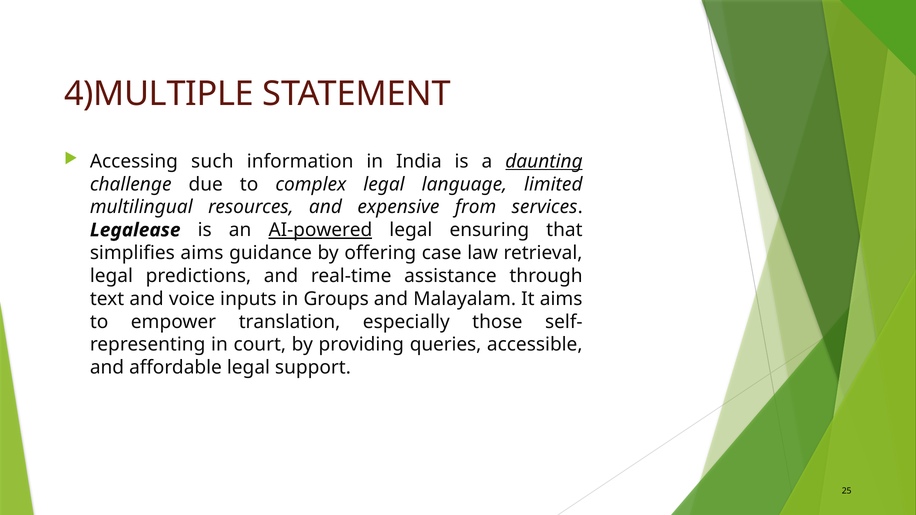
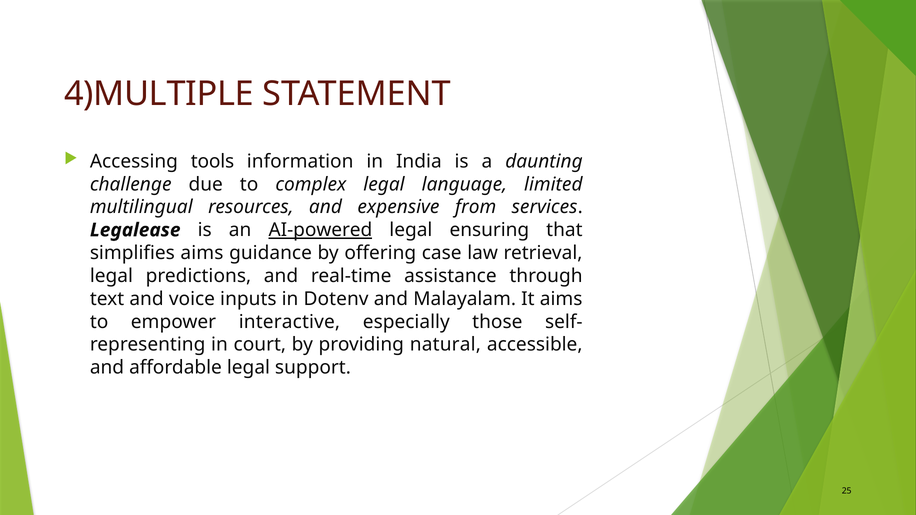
such: such -> tools
daunting underline: present -> none
Groups: Groups -> Dotenv
translation: translation -> interactive
queries: queries -> natural
